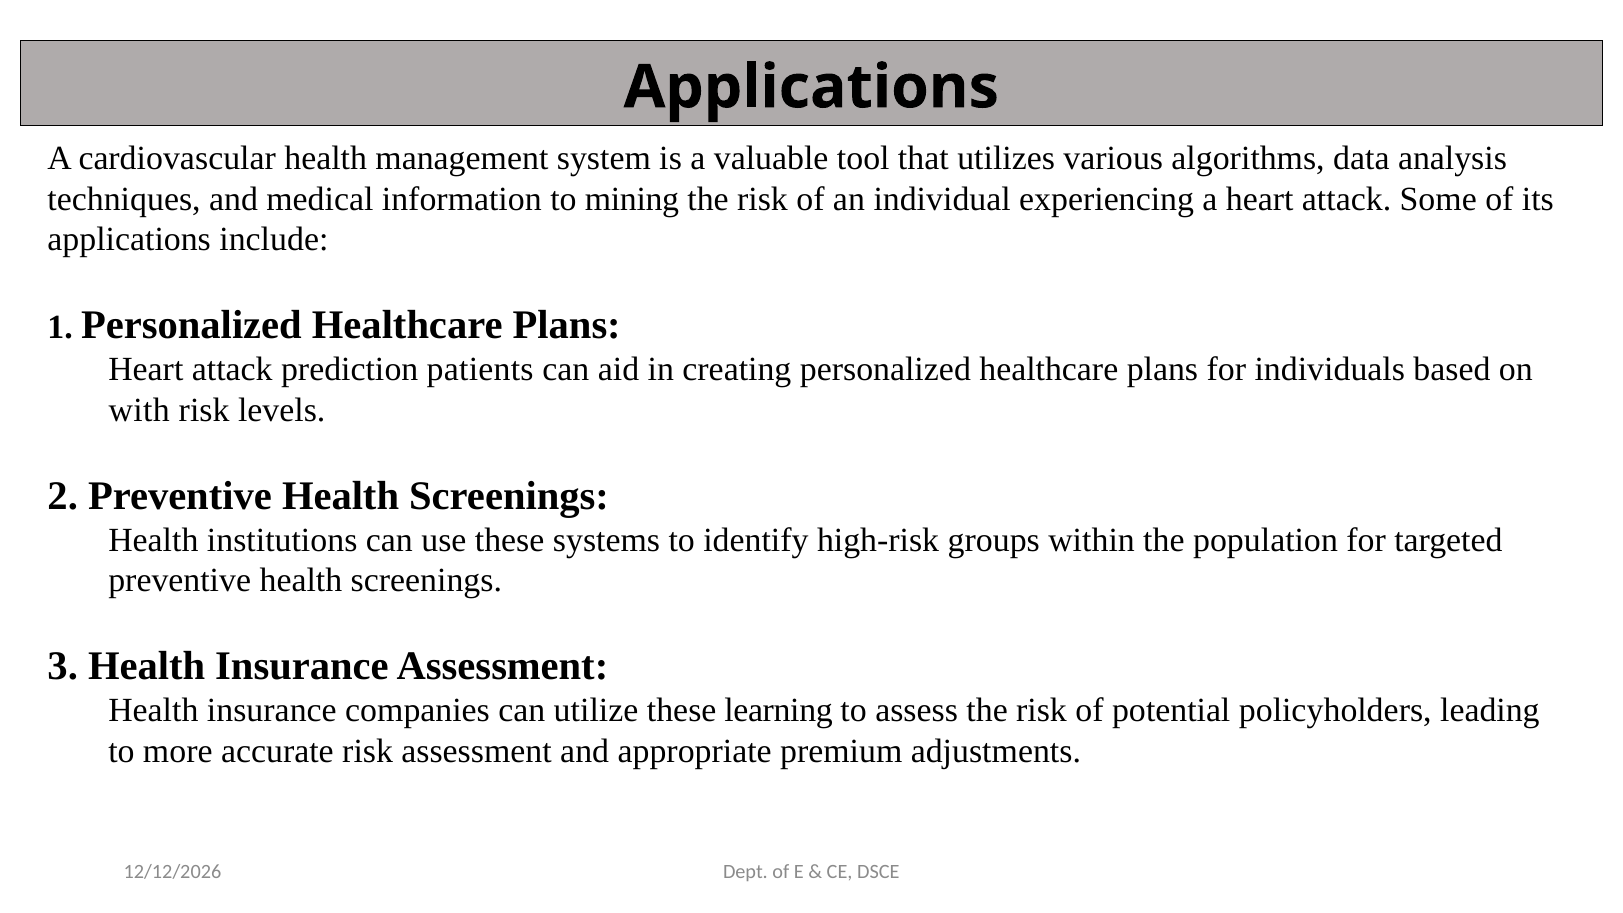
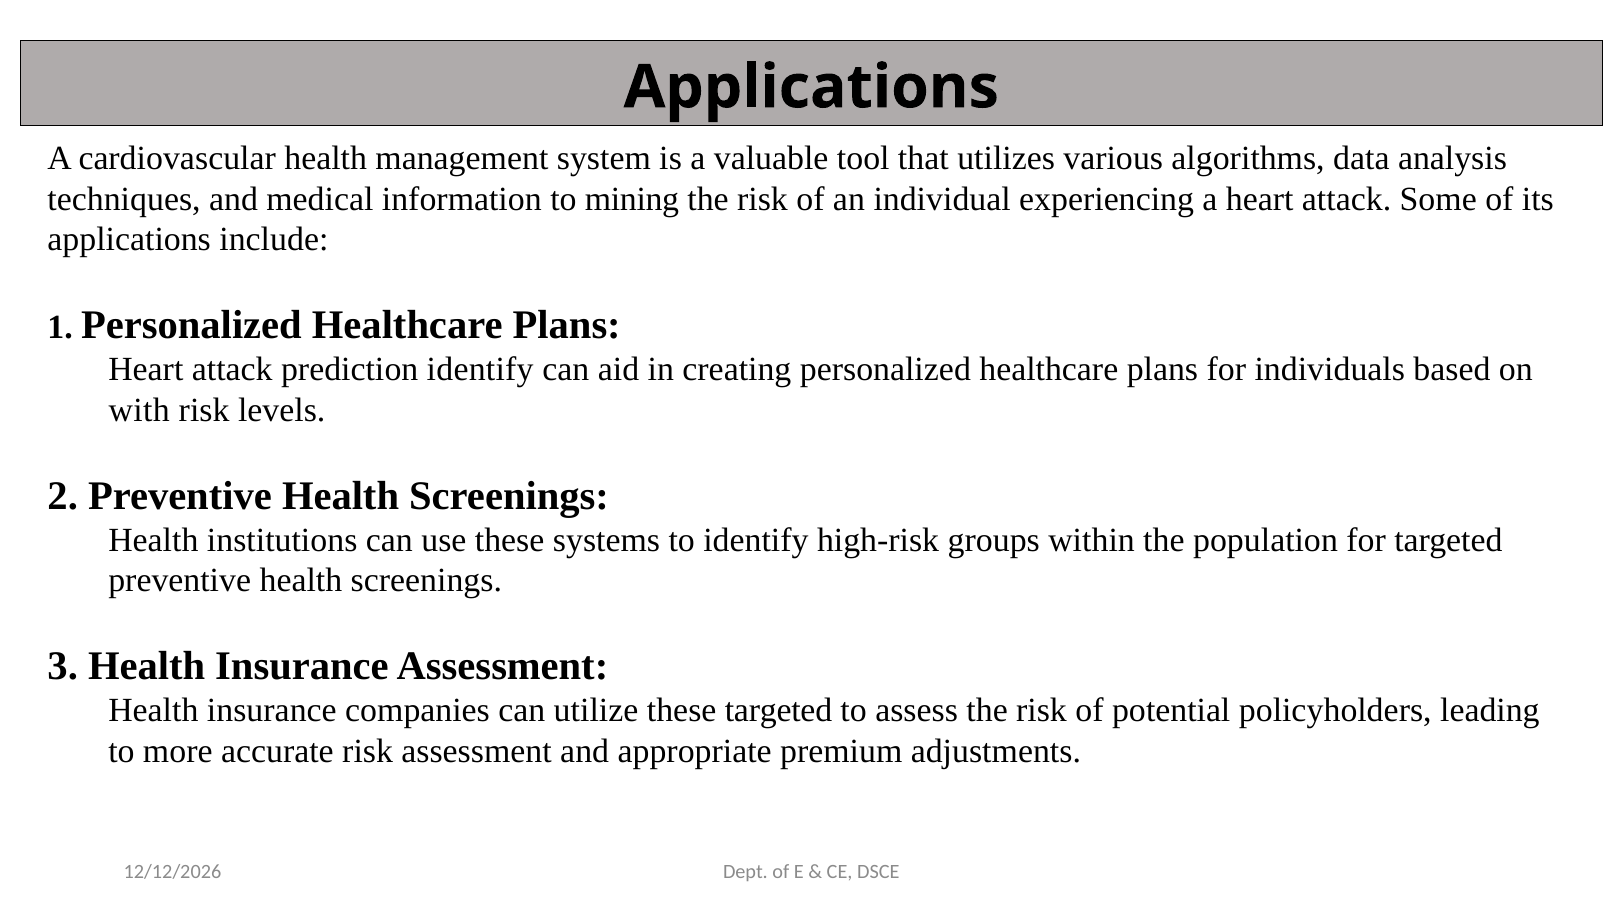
prediction patients: patients -> identify
these learning: learning -> targeted
